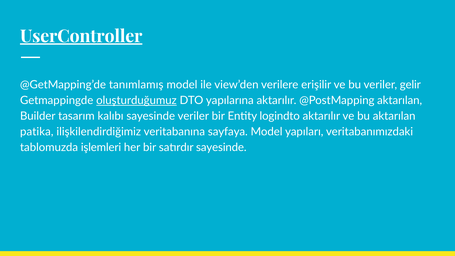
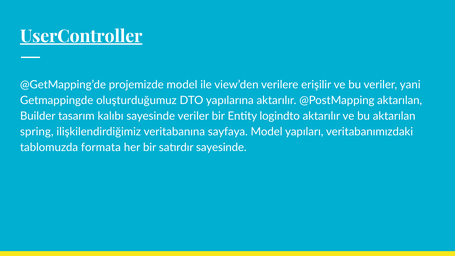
tanımlamış: tanımlamış -> projemizde
gelir: gelir -> yani
oluşturduğumuz underline: present -> none
patika: patika -> spring
işlemleri: işlemleri -> formata
